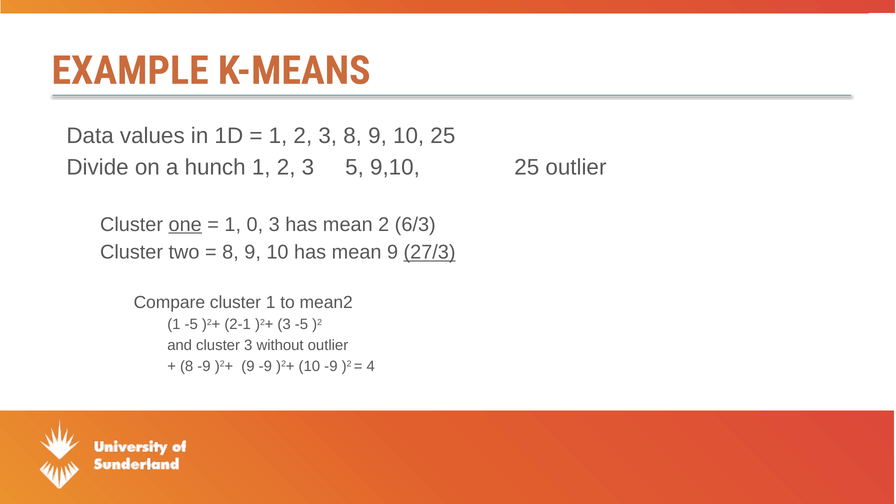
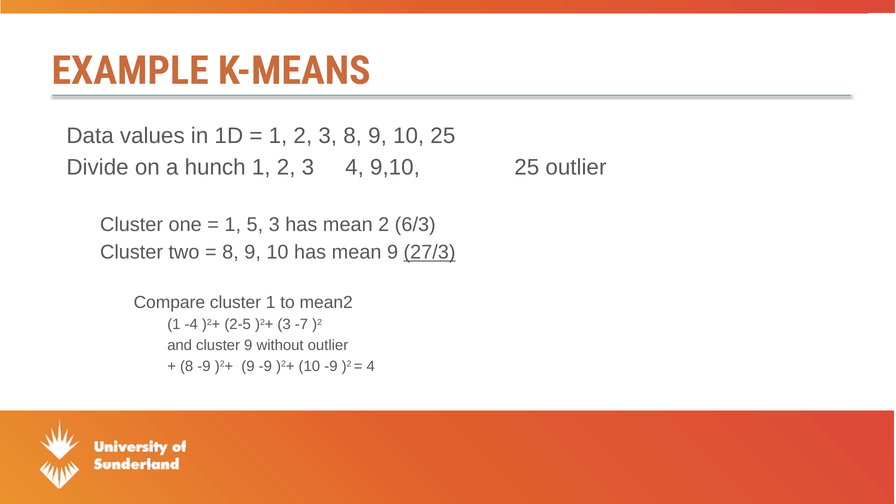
3 5: 5 -> 4
one underline: present -> none
0: 0 -> 5
1 -5: -5 -> -4
2-1: 2-1 -> 2-5
3 -5: -5 -> -7
cluster 3: 3 -> 9
